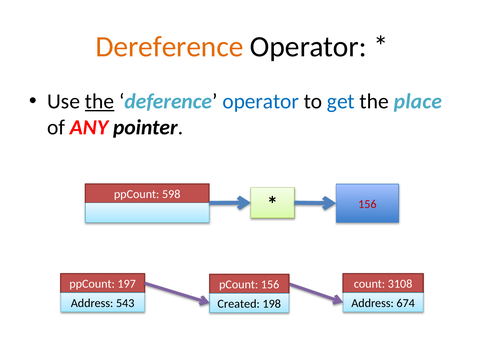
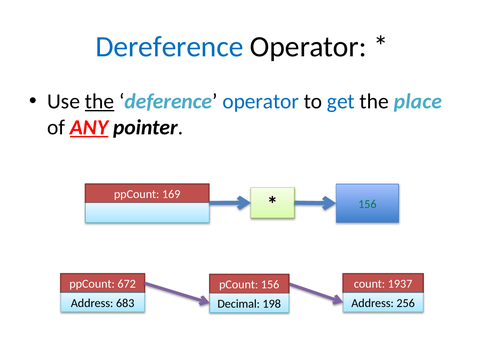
Dereference colour: orange -> blue
ANY underline: none -> present
598: 598 -> 169
156 at (367, 204) colour: red -> green
197: 197 -> 672
3108: 3108 -> 1937
543: 543 -> 683
674: 674 -> 256
Created: Created -> Decimal
